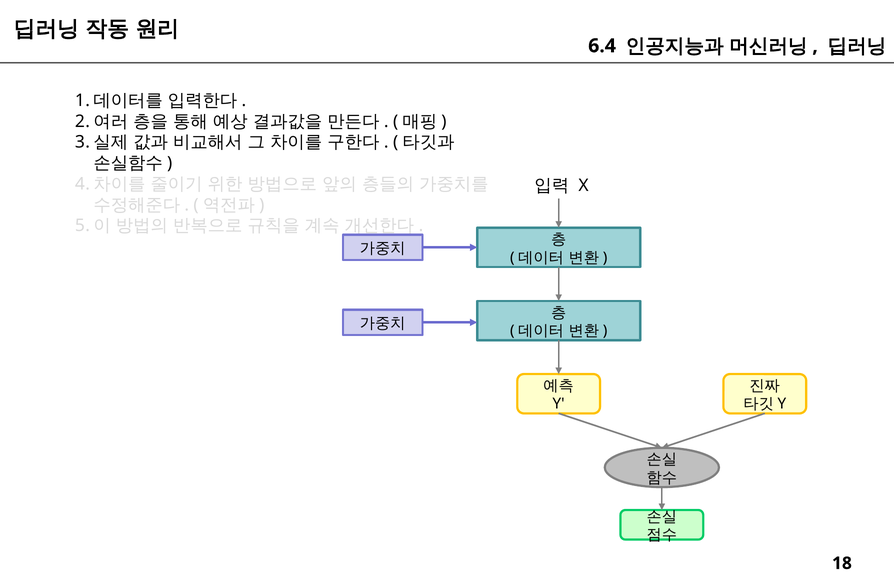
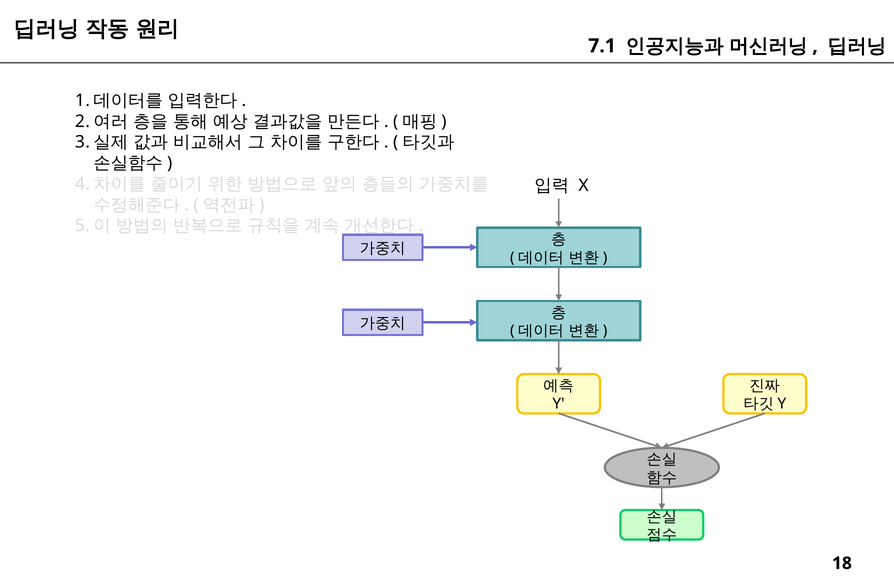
6.4: 6.4 -> 7.1
